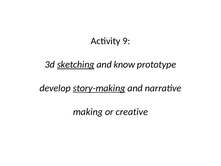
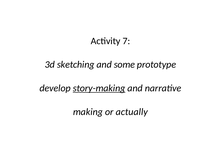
9: 9 -> 7
sketching underline: present -> none
know: know -> some
creative: creative -> actually
